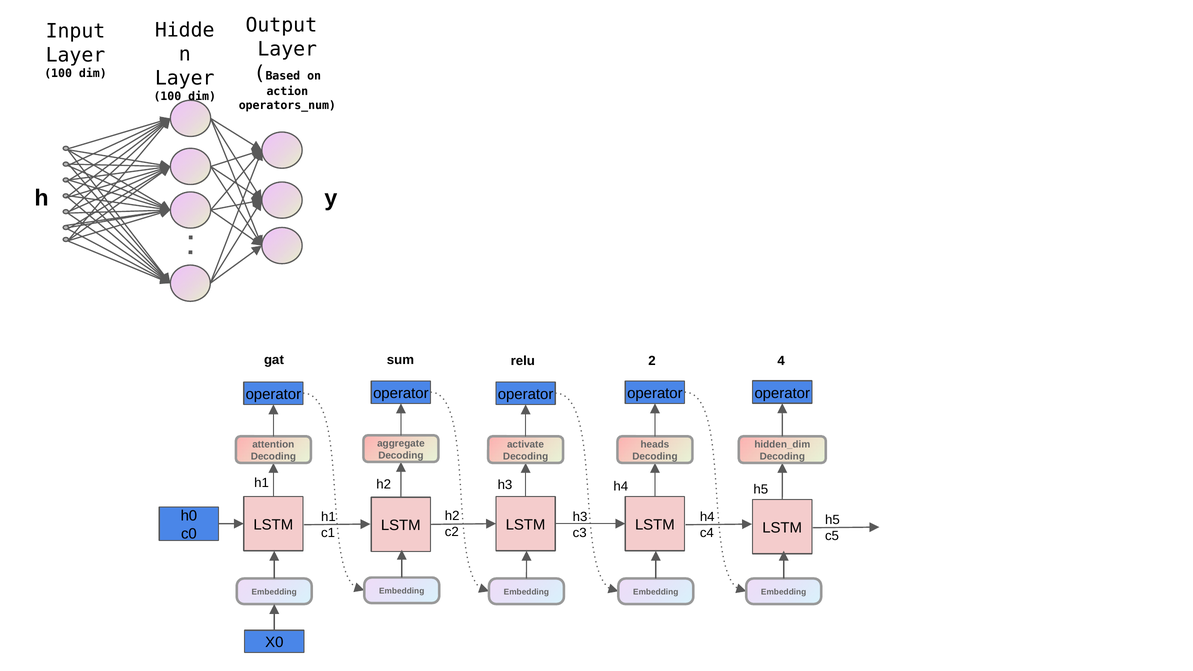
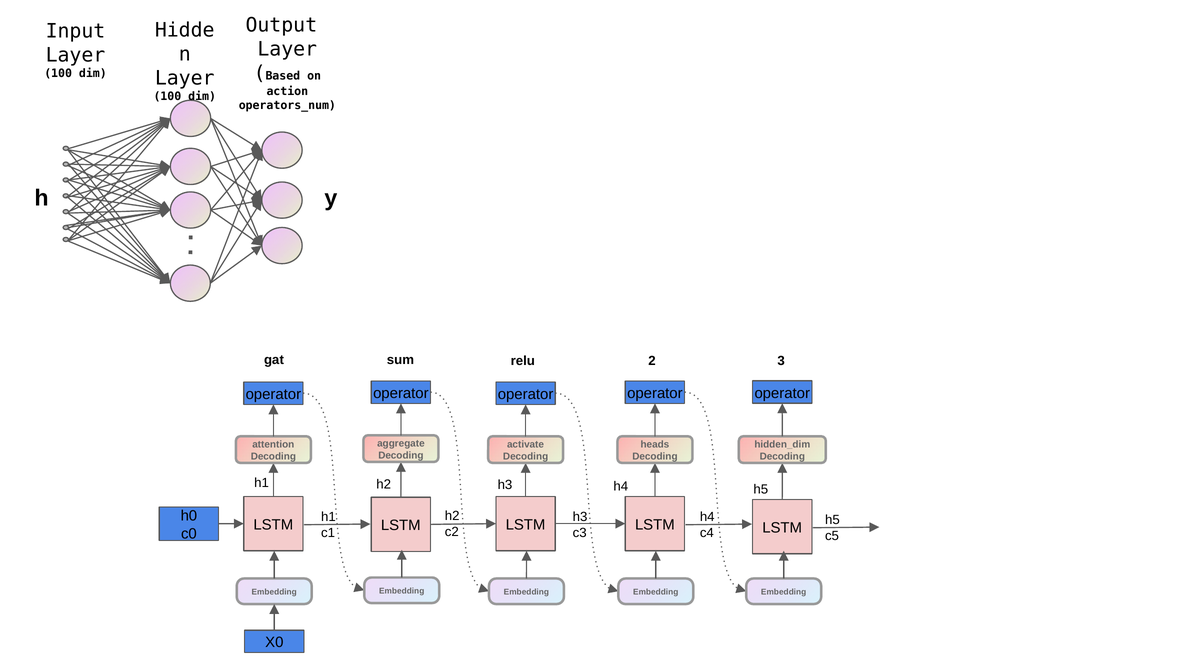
4: 4 -> 3
